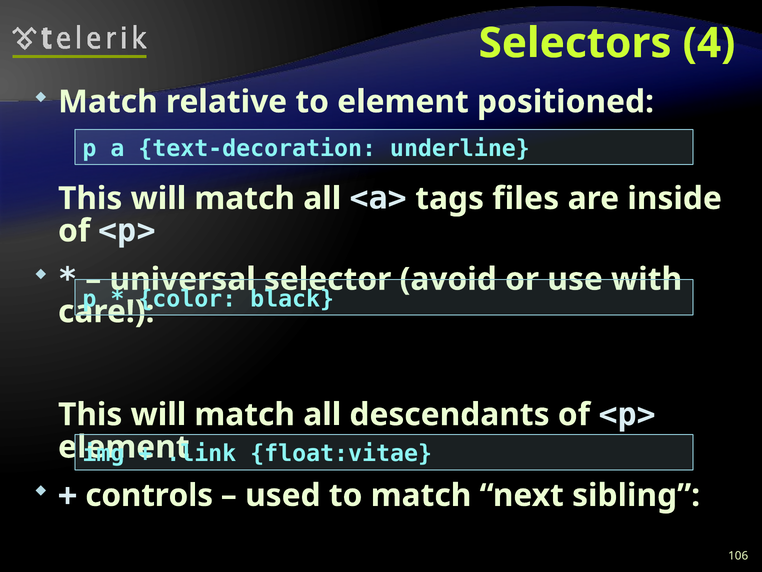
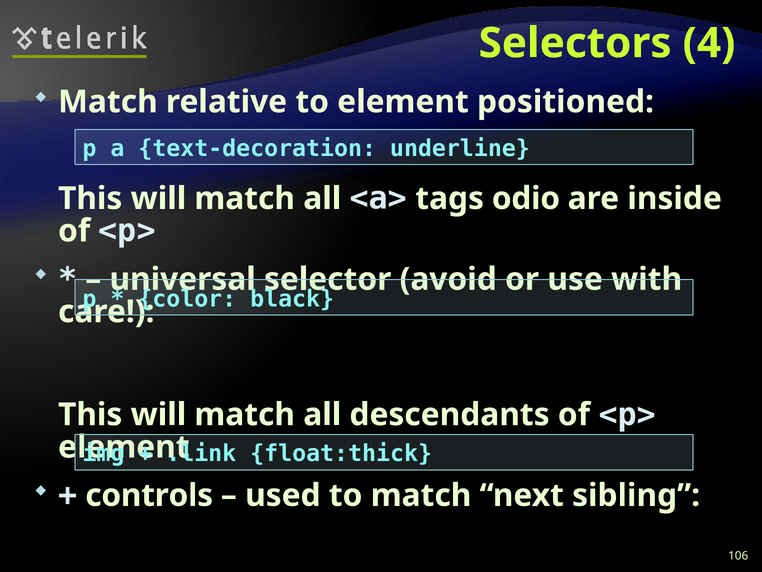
files: files -> odio
float:vitae: float:vitae -> float:thick
